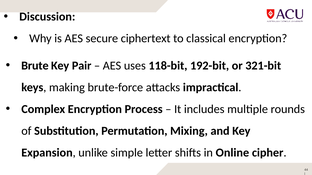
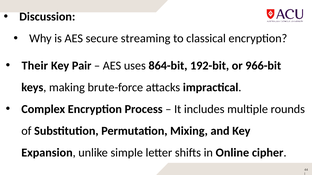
ciphertext: ciphertext -> streaming
Brute: Brute -> Their
118-bit: 118-bit -> 864-bit
321-bit: 321-bit -> 966-bit
